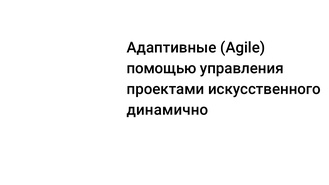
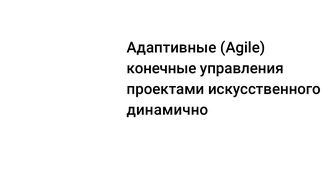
помощью: помощью -> конечные
